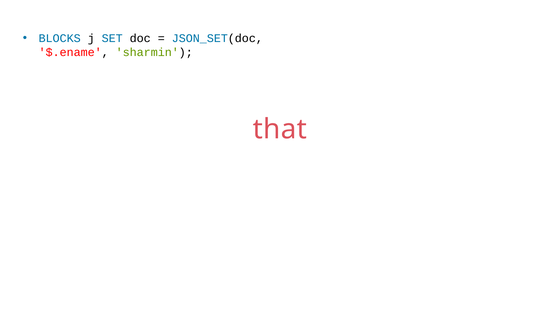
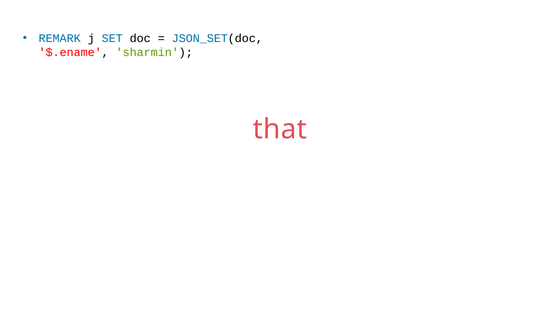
BLOCKS: BLOCKS -> REMARK
